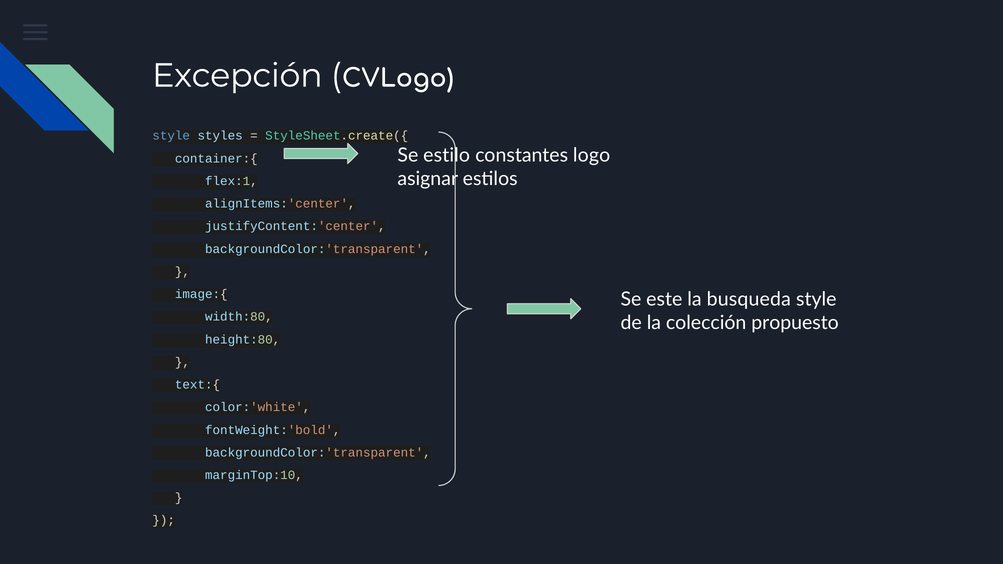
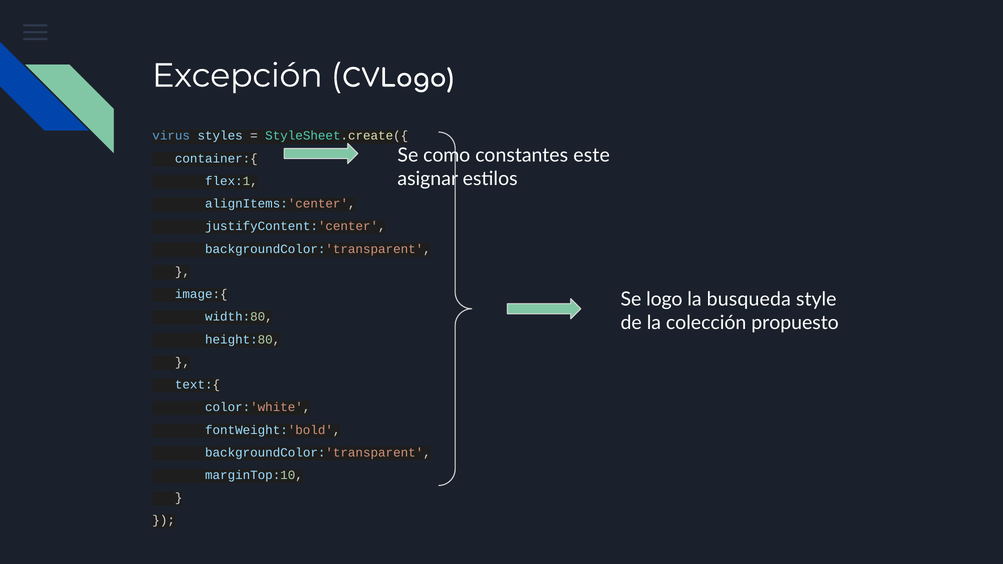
style at (171, 136): style -> virus
estilo: estilo -> como
logo: logo -> este
este: este -> logo
